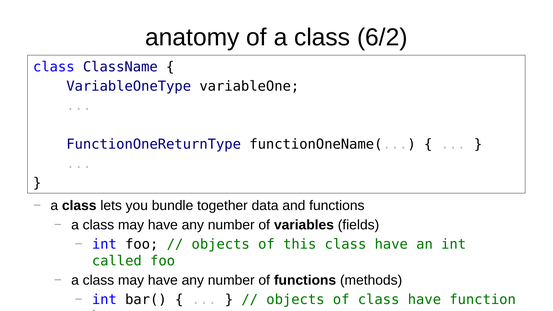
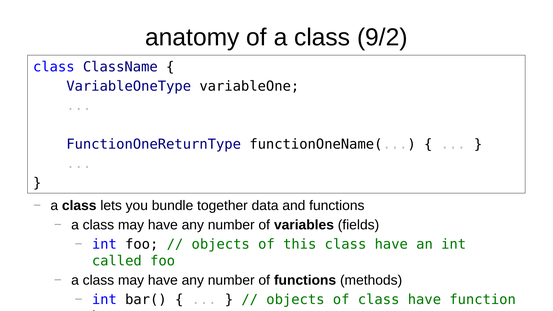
6/2: 6/2 -> 9/2
